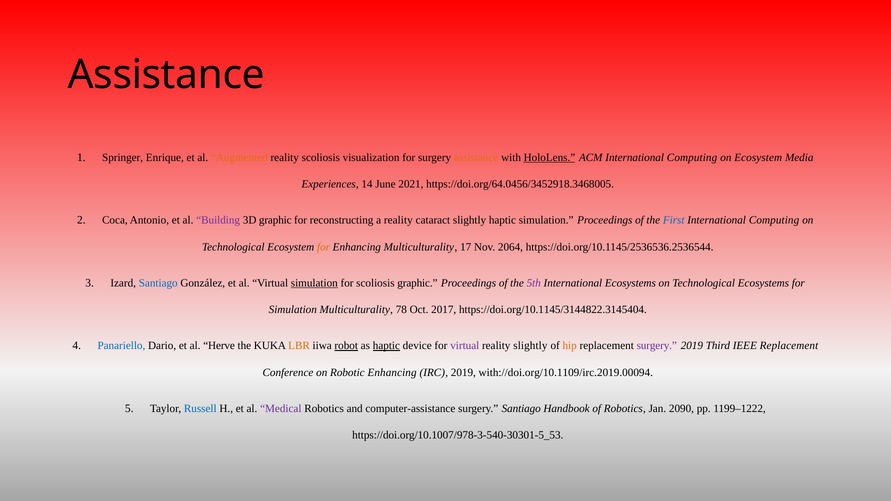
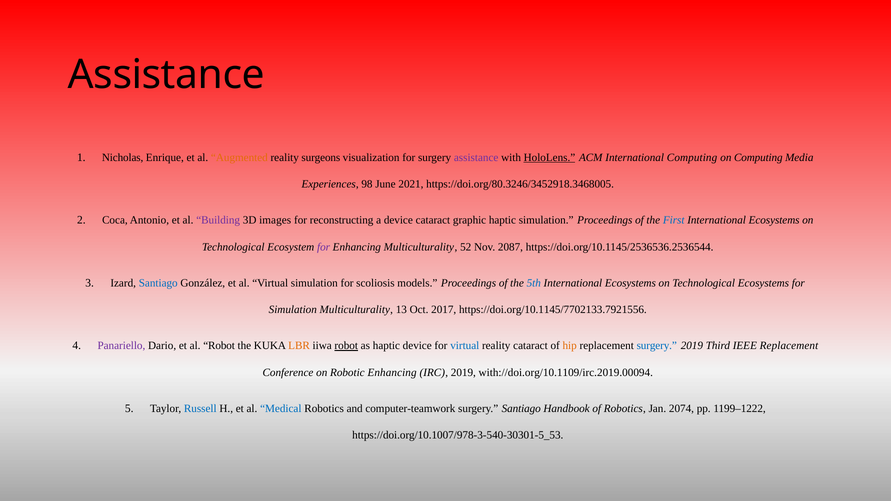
Springer: Springer -> Nicholas
reality scoliosis: scoliosis -> surgeons
assistance at (476, 158) colour: orange -> purple
on Ecosystem: Ecosystem -> Computing
14: 14 -> 98
https://doi.org/64.0456/3452918.3468005: https://doi.org/64.0456/3452918.3468005 -> https://doi.org/80.3246/3452918.3468005
3D graphic: graphic -> images
a reality: reality -> device
cataract slightly: slightly -> graphic
Computing at (774, 220): Computing -> Ecosystems
for at (324, 247) colour: orange -> purple
17: 17 -> 52
2064: 2064 -> 2087
simulation at (314, 283) underline: present -> none
scoliosis graphic: graphic -> models
5th colour: purple -> blue
78: 78 -> 13
https://doi.org/10.1145/3144822.3145404: https://doi.org/10.1145/3144822.3145404 -> https://doi.org/10.1145/7702133.7921556
Panariello colour: blue -> purple
al Herve: Herve -> Robot
haptic at (386, 346) underline: present -> none
virtual at (465, 346) colour: purple -> blue
reality slightly: slightly -> cataract
surgery at (657, 346) colour: purple -> blue
Medical colour: purple -> blue
computer-assistance: computer-assistance -> computer-teamwork
2090: 2090 -> 2074
